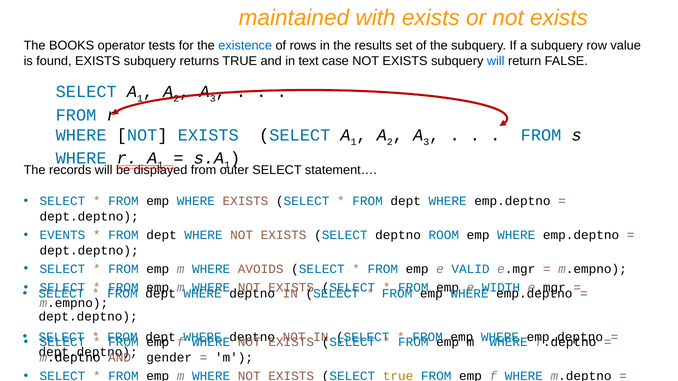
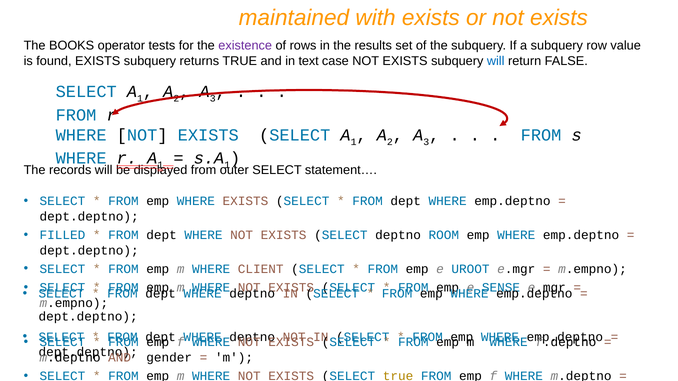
existence colour: blue -> purple
EVENTS: EVENTS -> FILLED
AVOIDS: AVOIDS -> CLIENT
VALID: VALID -> UROOT
WIDTH: WIDTH -> SENSE
